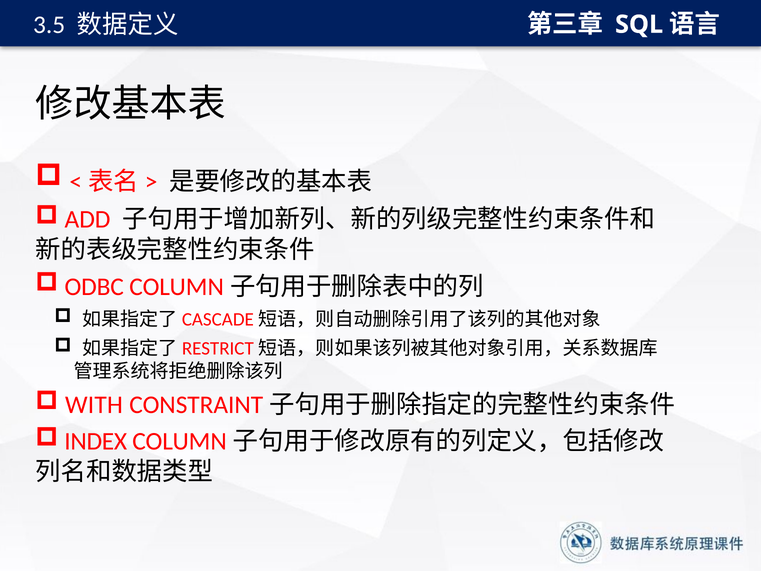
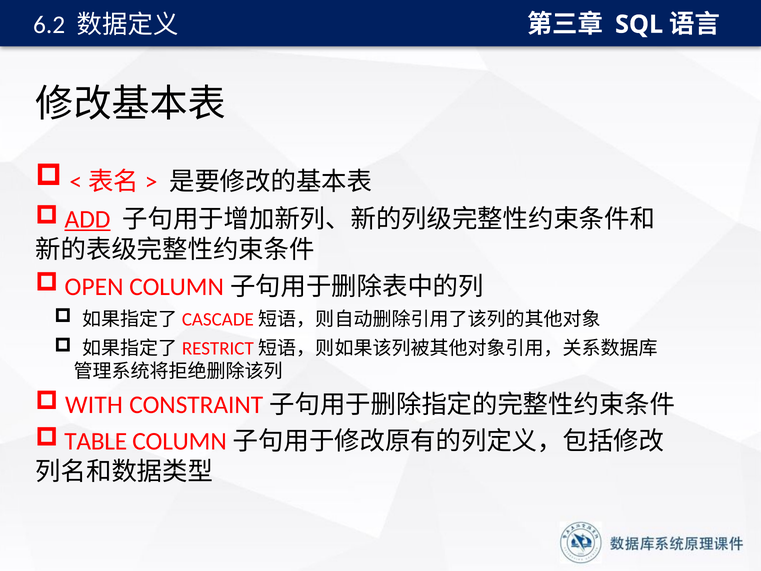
3.5: 3.5 -> 6.2
ADD underline: none -> present
ODBC: ODBC -> OPEN
INDEX: INDEX -> TABLE
